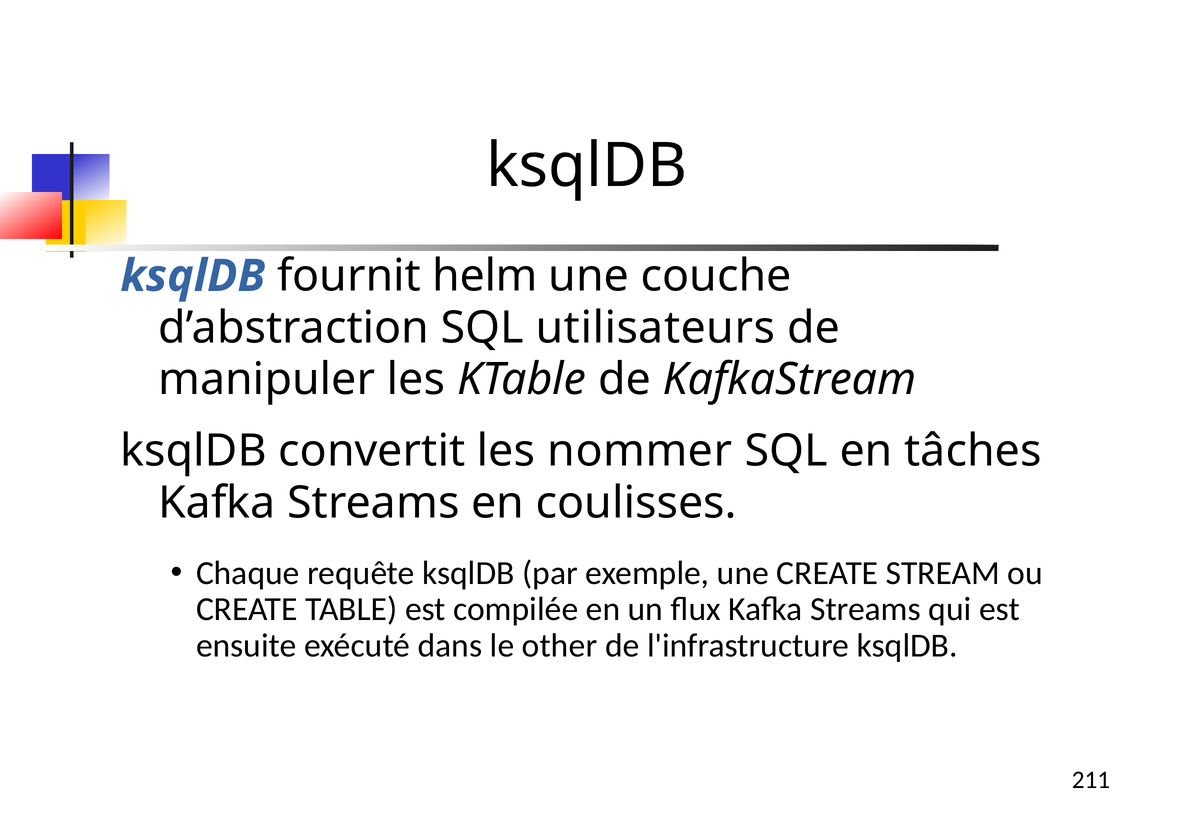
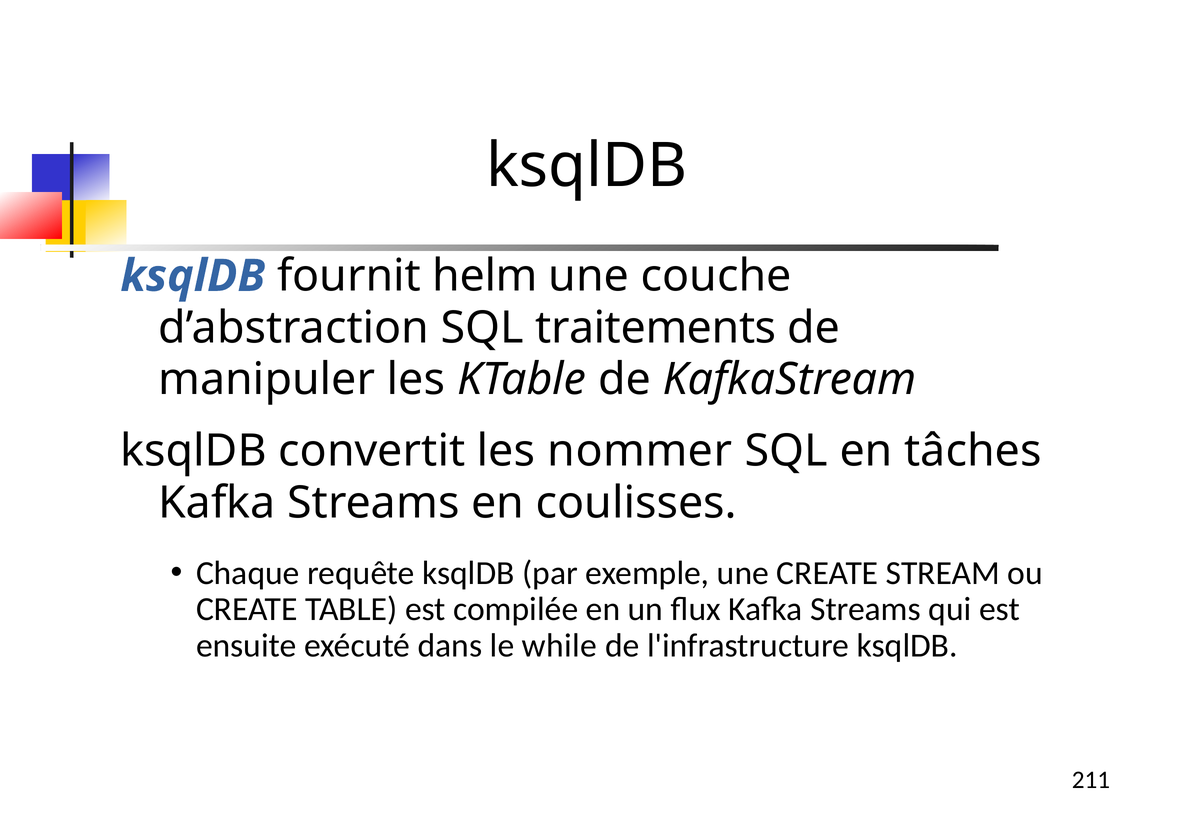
utilisateurs: utilisateurs -> traitements
other: other -> while
